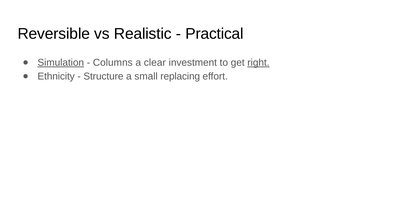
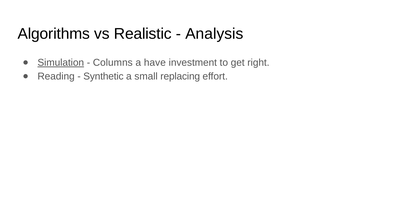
Reversible: Reversible -> Algorithms
Practical: Practical -> Analysis
clear: clear -> have
right underline: present -> none
Ethnicity: Ethnicity -> Reading
Structure: Structure -> Synthetic
